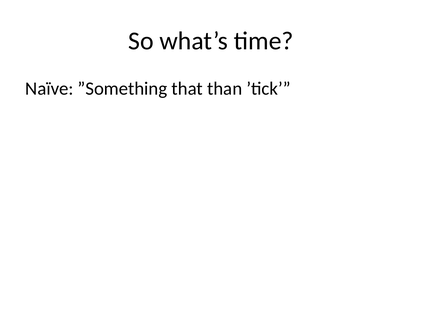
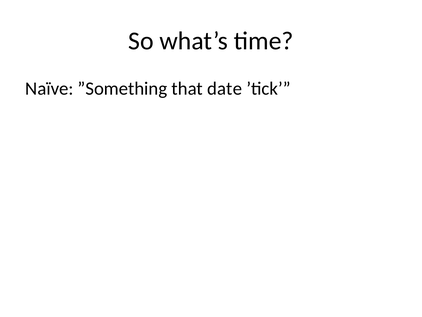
than: than -> date
